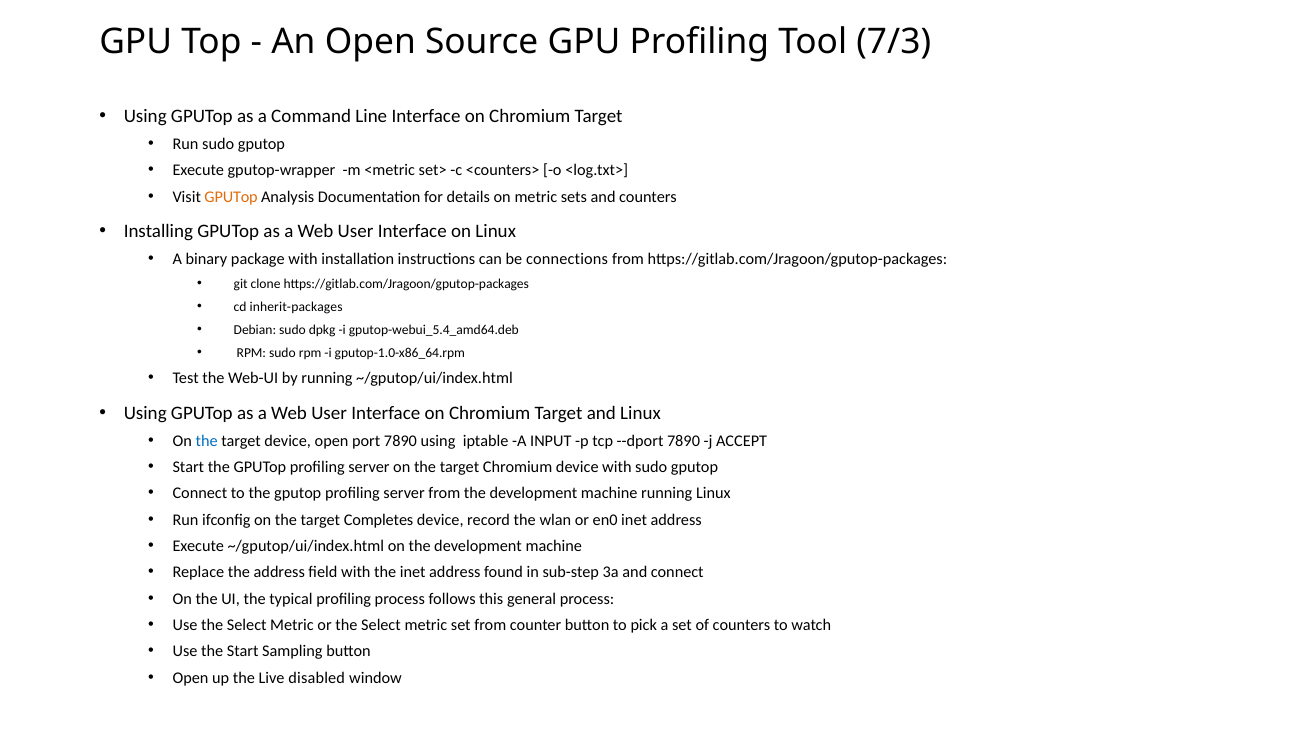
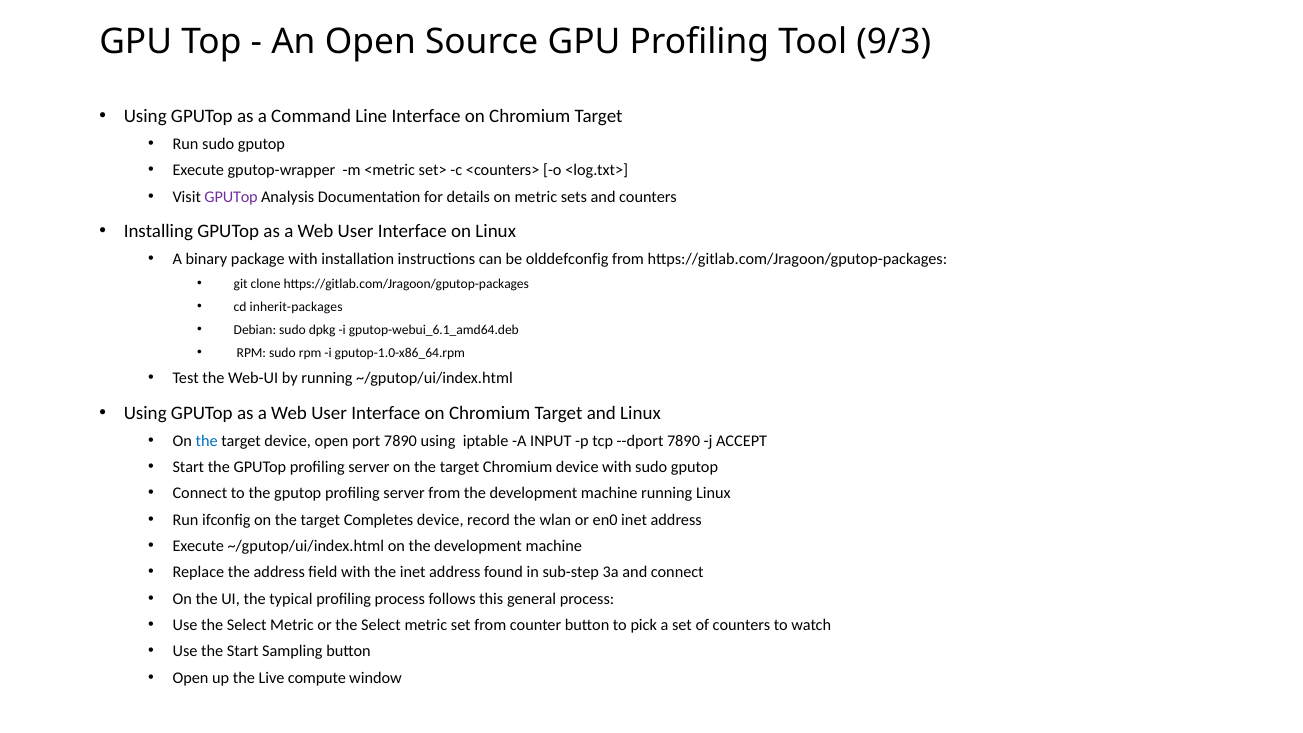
7/3: 7/3 -> 9/3
GPUTop at (231, 197) colour: orange -> purple
connections: connections -> olddefconfig
gputop-webui_5.4_amd64.deb: gputop-webui_5.4_amd64.deb -> gputop-webui_6.1_amd64.deb
disabled: disabled -> compute
